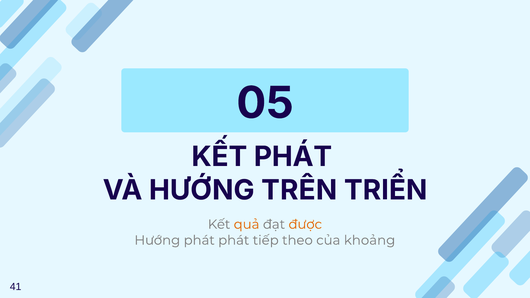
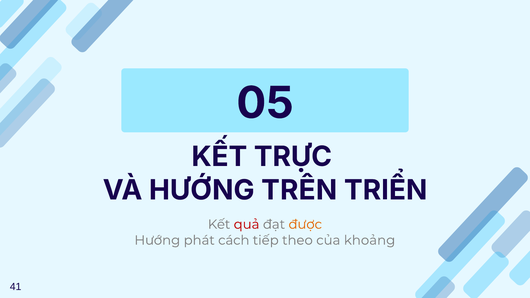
KẾT PHÁT: PHÁT -> TRỰC
quả colour: orange -> red
phát phát: phát -> cách
